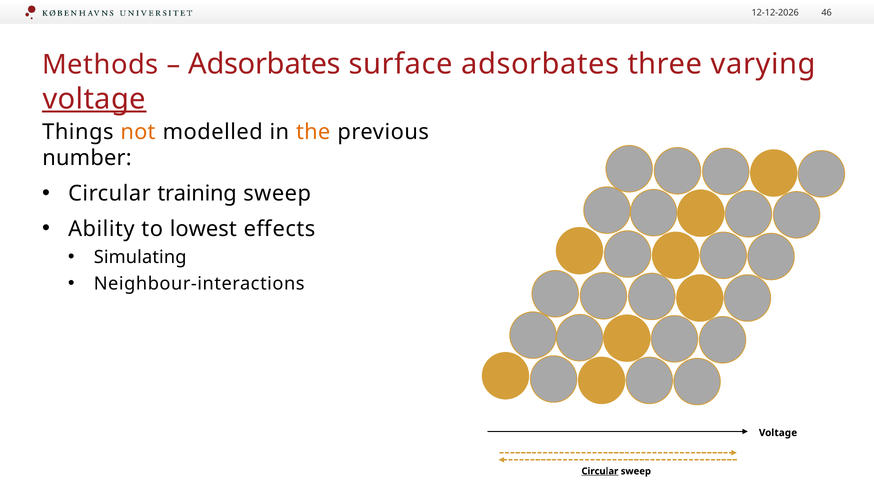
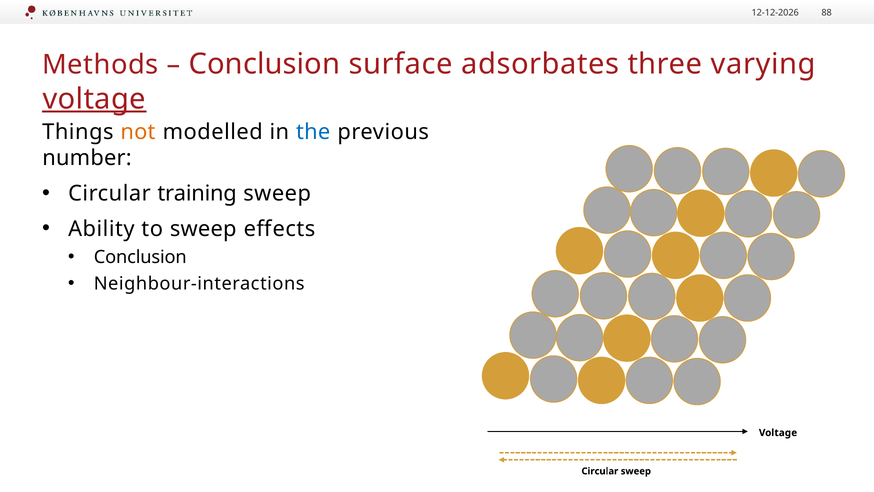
46: 46 -> 88
Adsorbates at (265, 64): Adsorbates -> Conclusion
the colour: orange -> blue
to lowest: lowest -> sweep
Simulating at (140, 257): Simulating -> Conclusion
Circular at (600, 471) underline: present -> none
